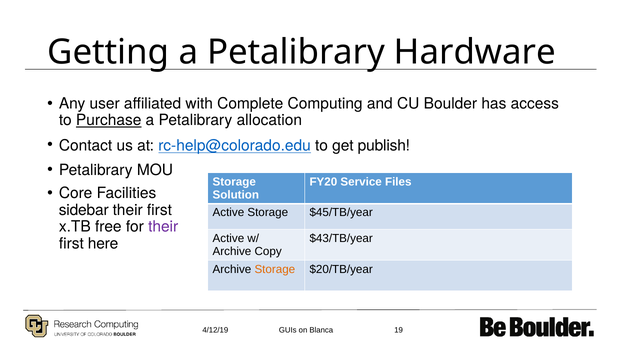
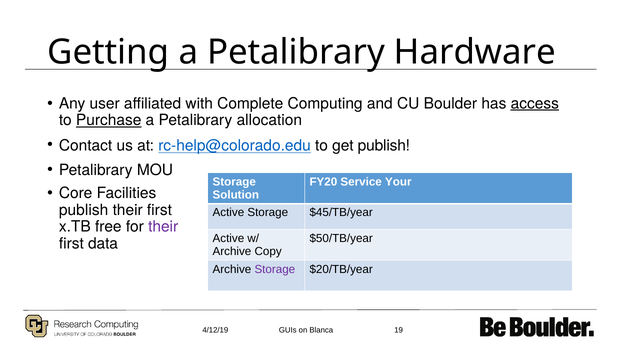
access underline: none -> present
Files: Files -> Your
sidebar at (84, 210): sidebar -> publish
$43/TB/year: $43/TB/year -> $50/TB/year
here: here -> data
Storage at (275, 269) colour: orange -> purple
